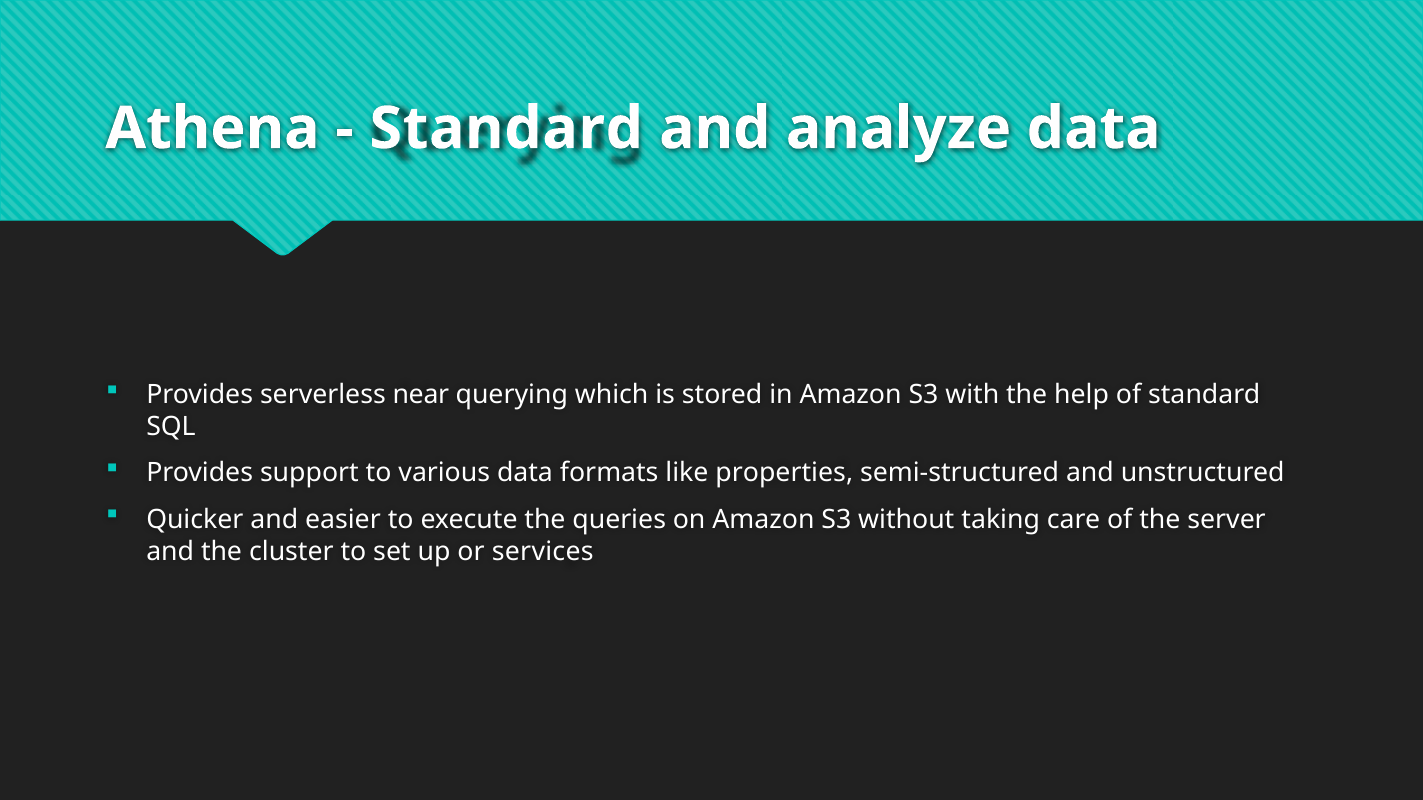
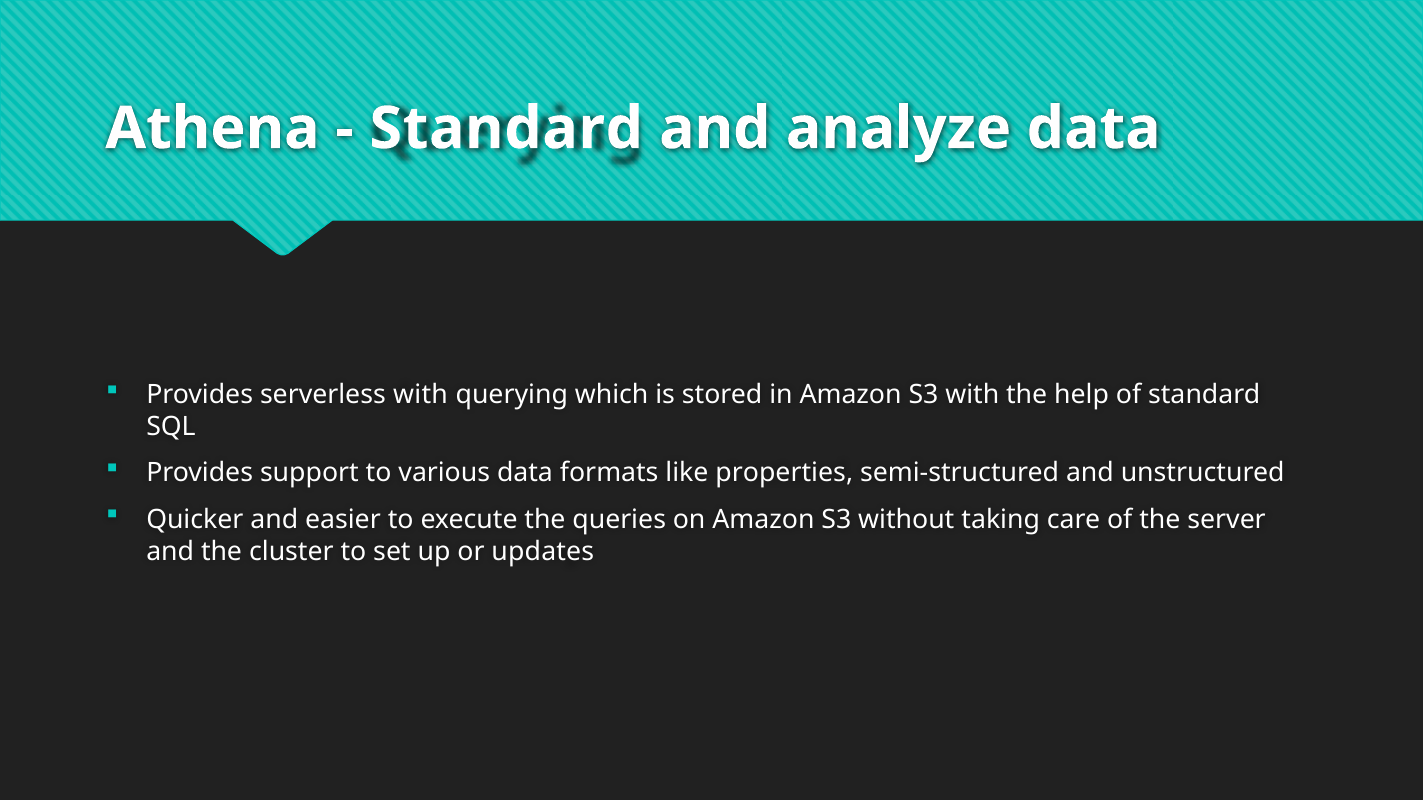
serverless near: near -> with
services: services -> updates
